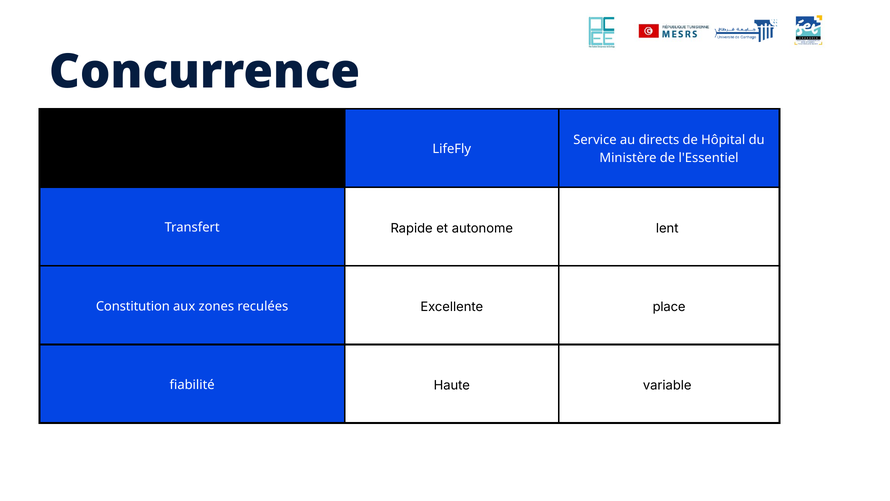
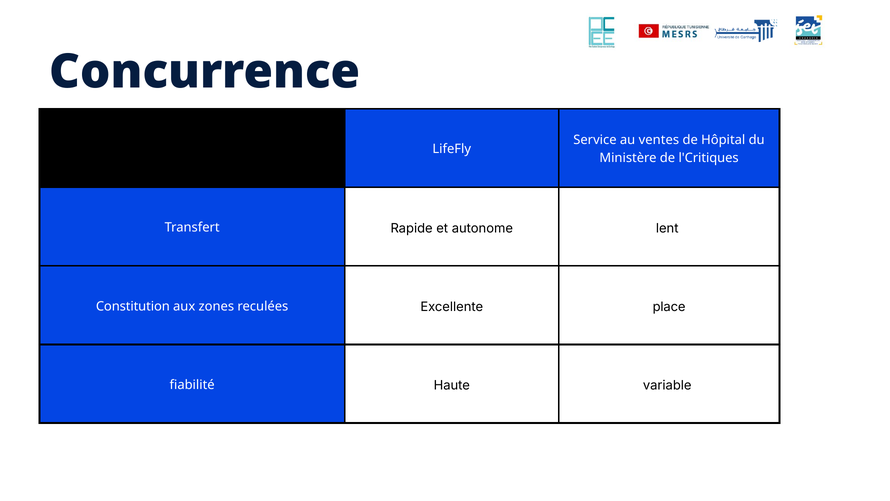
directs: directs -> ventes
l'Essentiel: l'Essentiel -> l'Critiques
